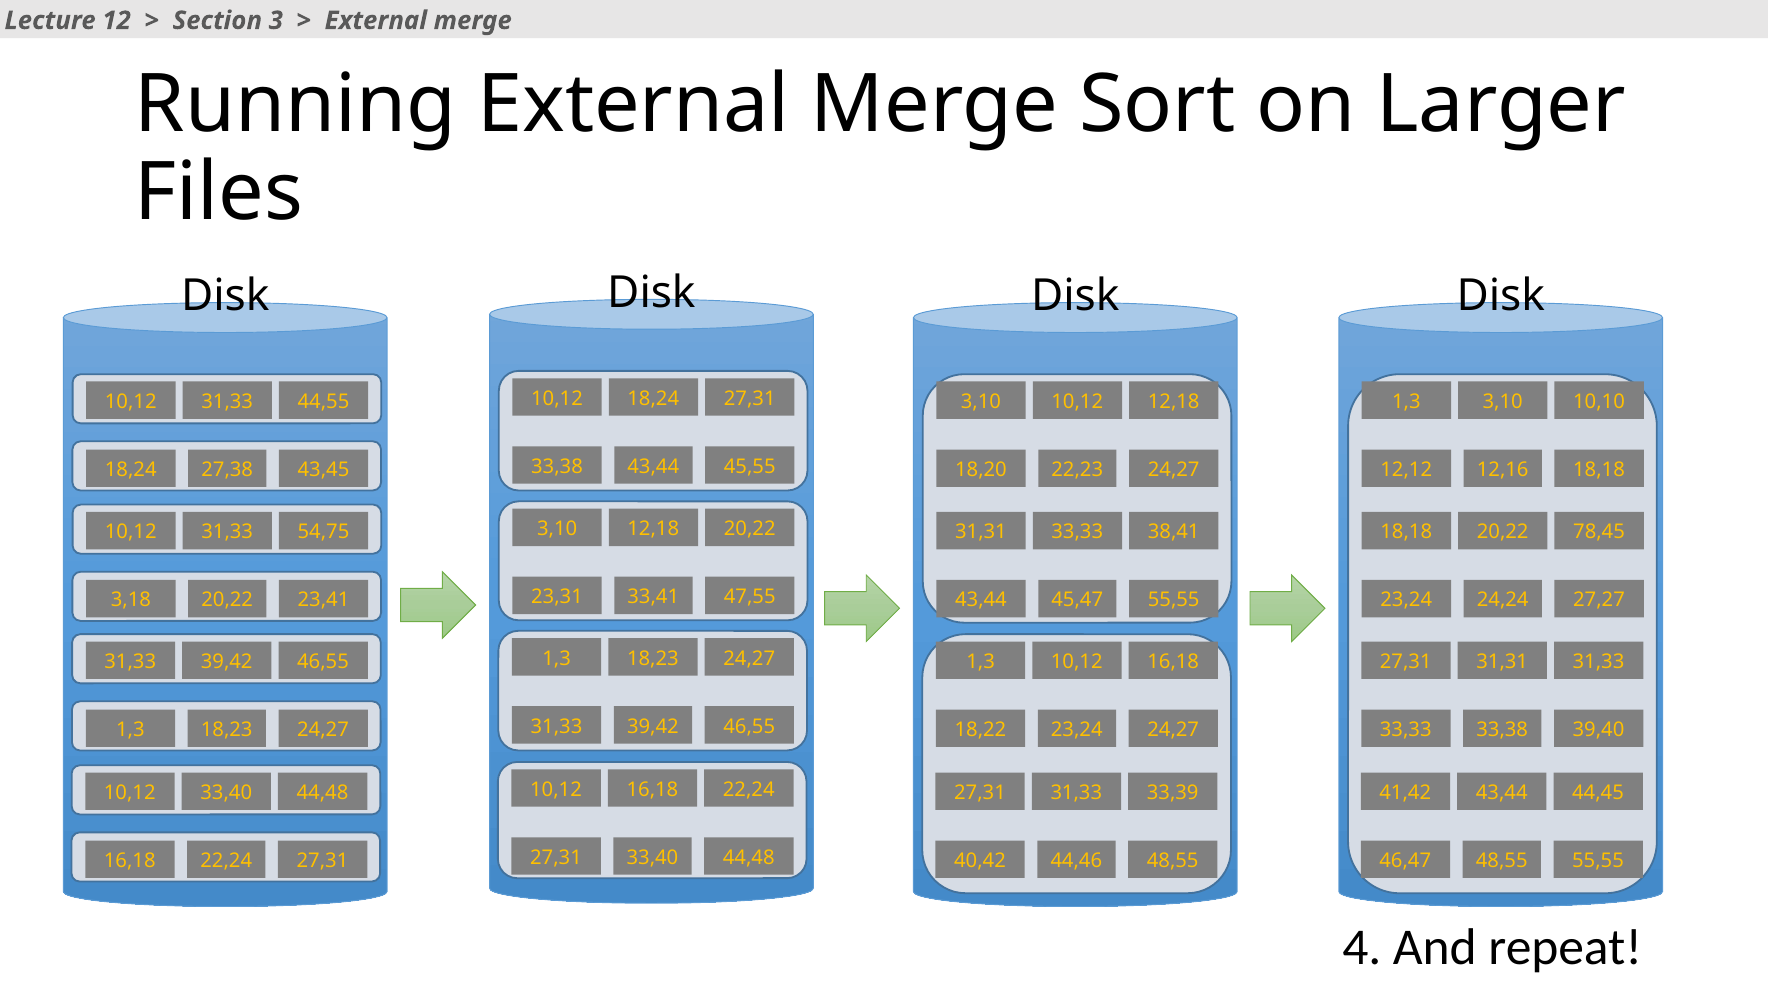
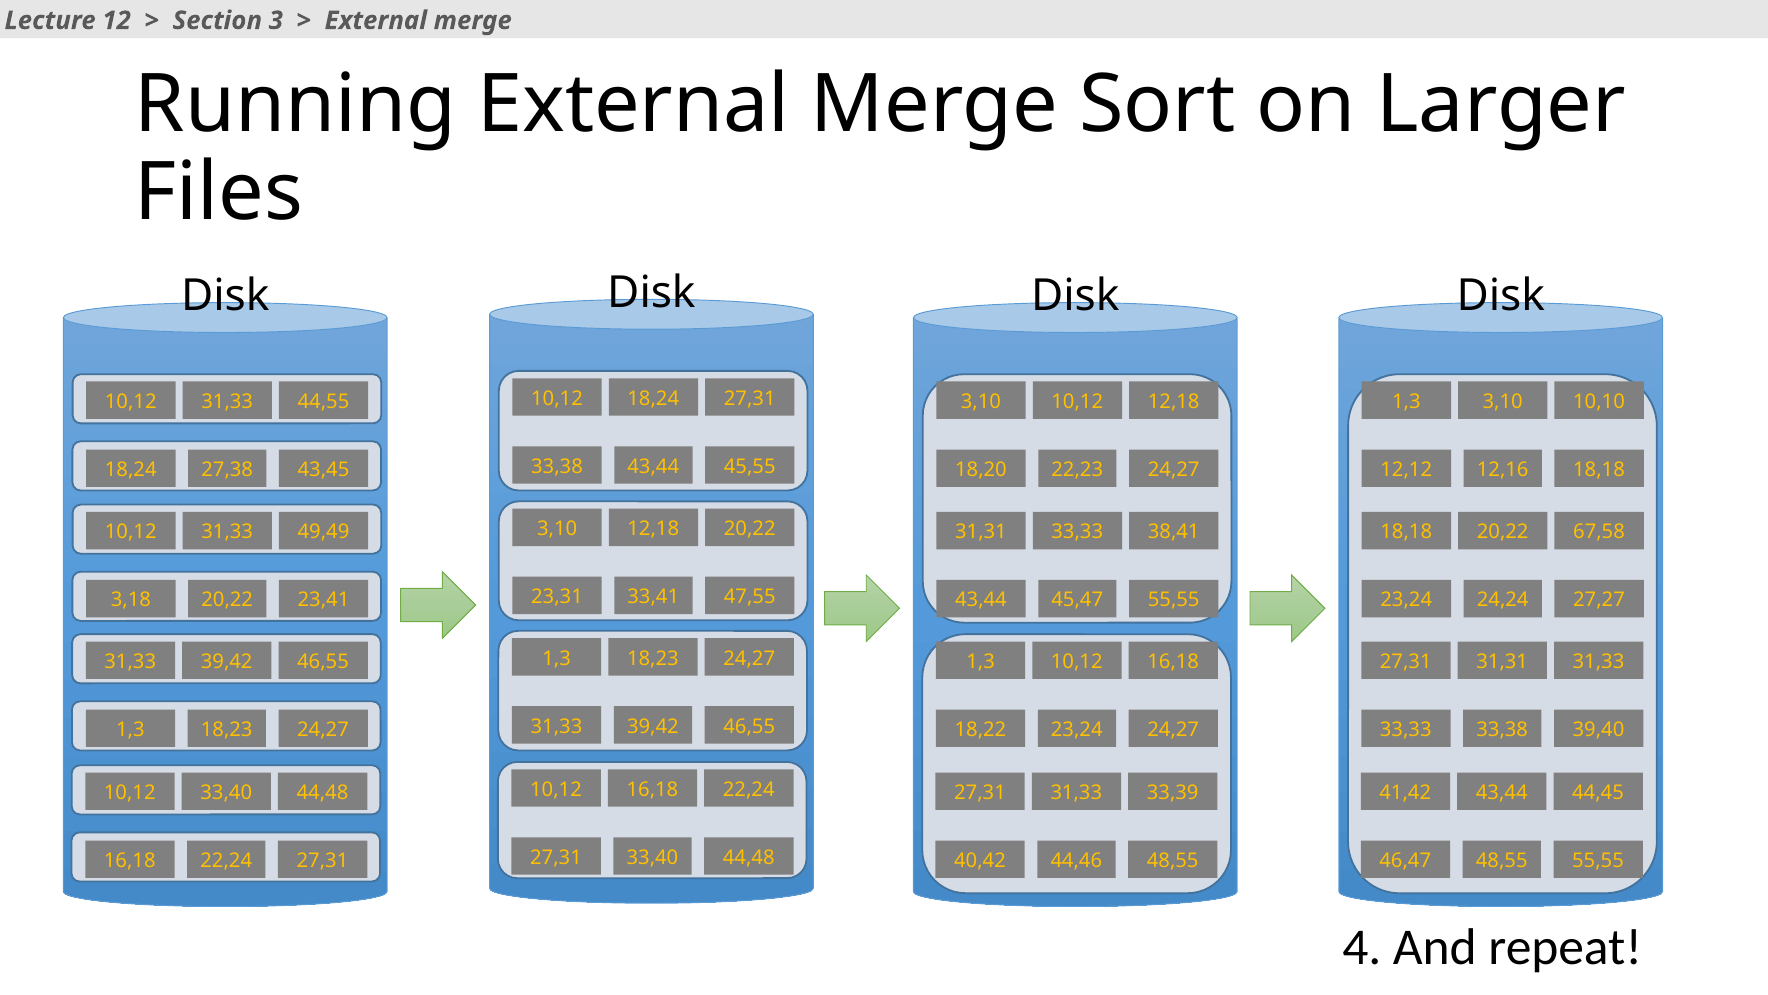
54,75: 54,75 -> 49,49
78,45: 78,45 -> 67,58
